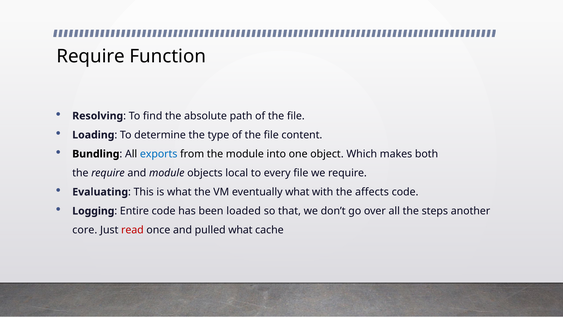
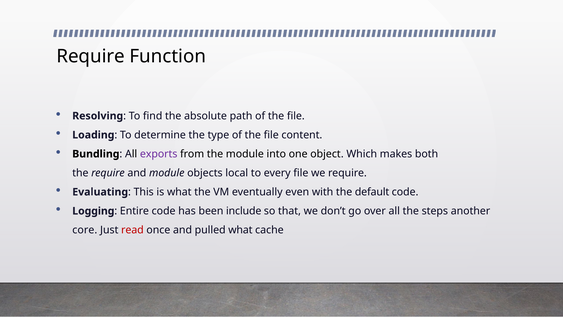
exports colour: blue -> purple
eventually what: what -> even
affects: affects -> default
loaded: loaded -> include
